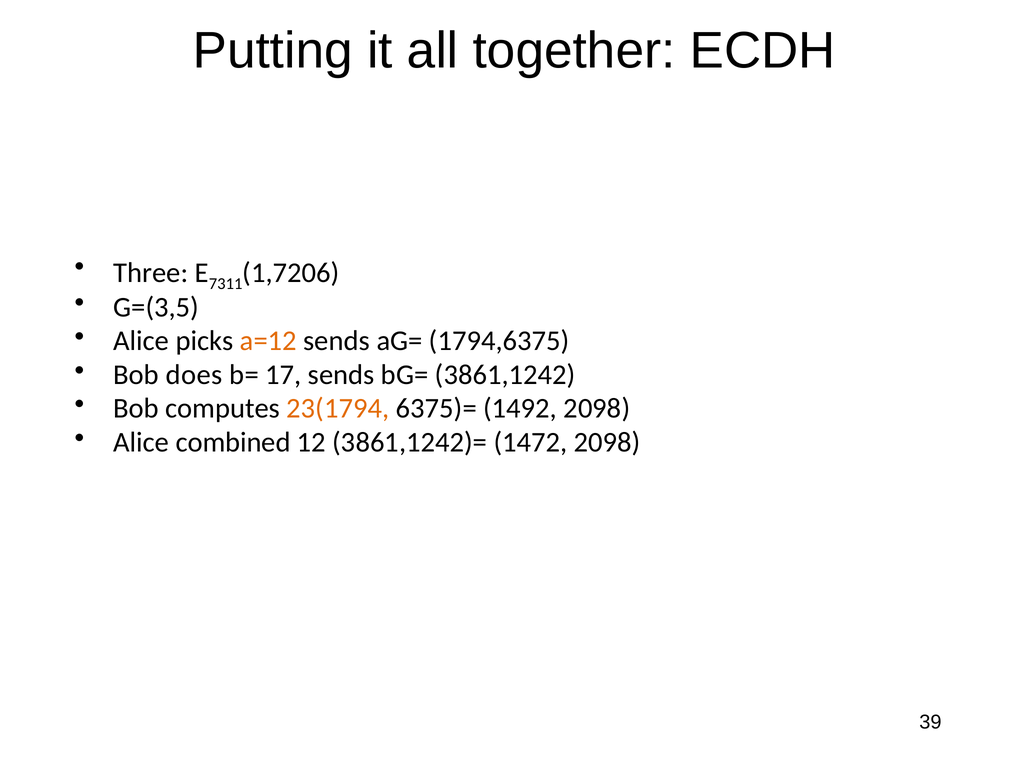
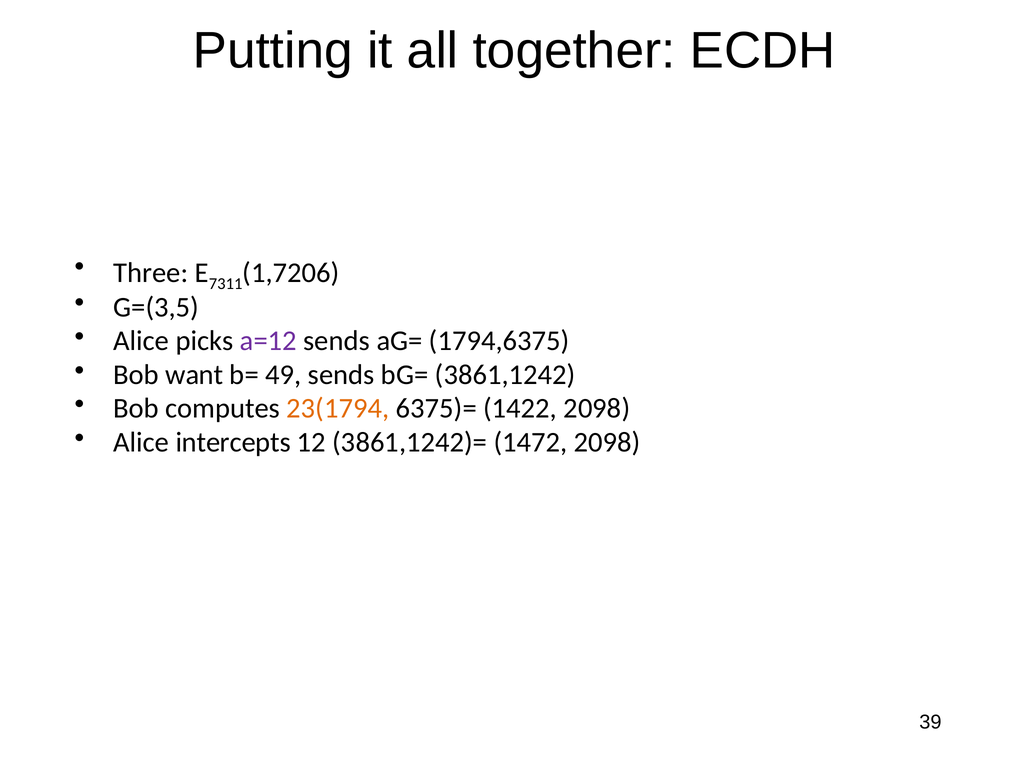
a=12 colour: orange -> purple
does: does -> want
17: 17 -> 49
1492: 1492 -> 1422
combined: combined -> intercepts
